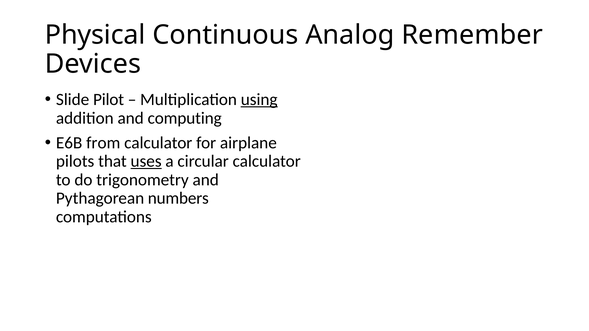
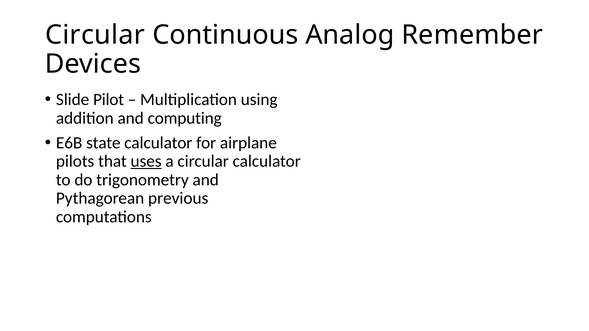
Physical at (95, 35): Physical -> Circular
using underline: present -> none
from: from -> state
numbers: numbers -> previous
